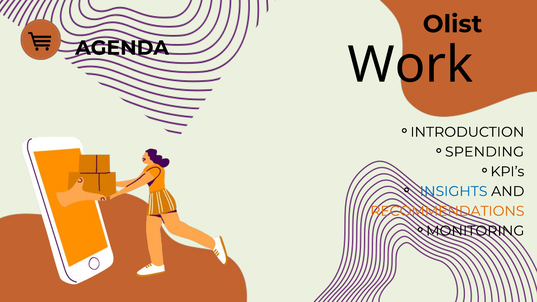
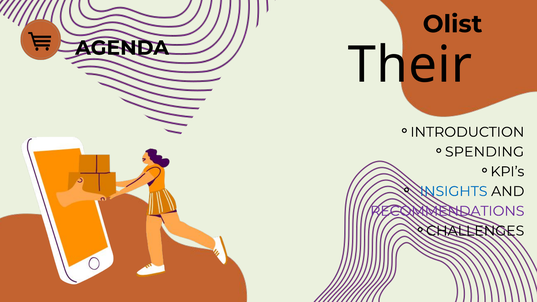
Work: Work -> Their
RECOMMENDATIONS colour: orange -> purple
MONITORING: MONITORING -> CHALLENGES
